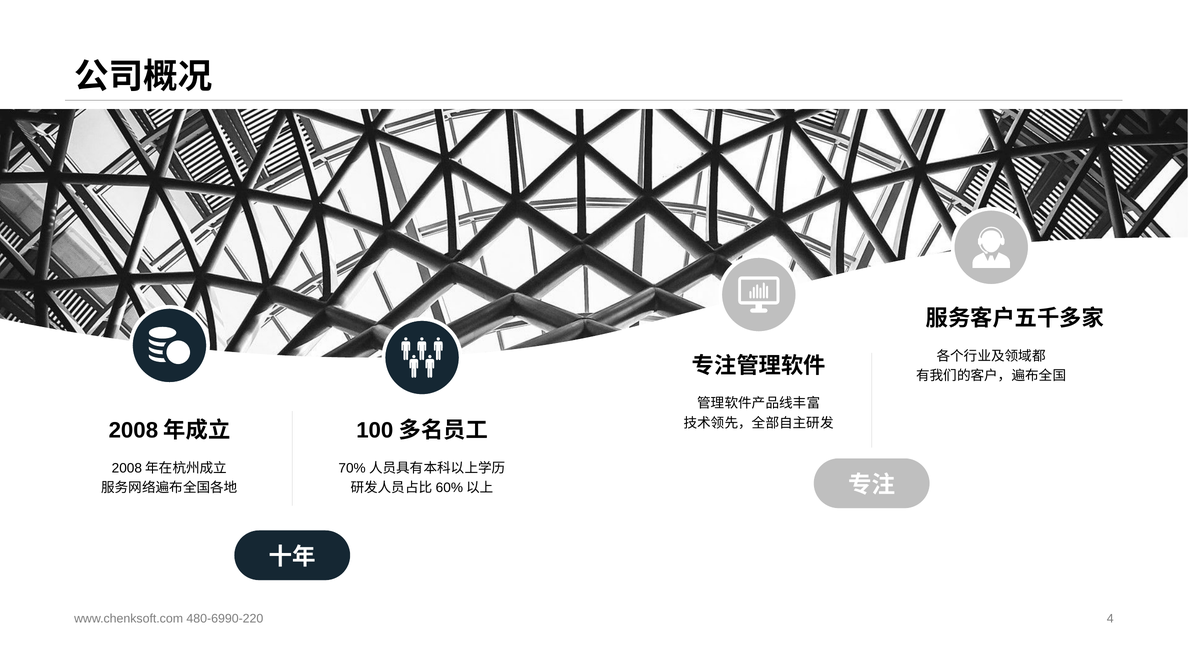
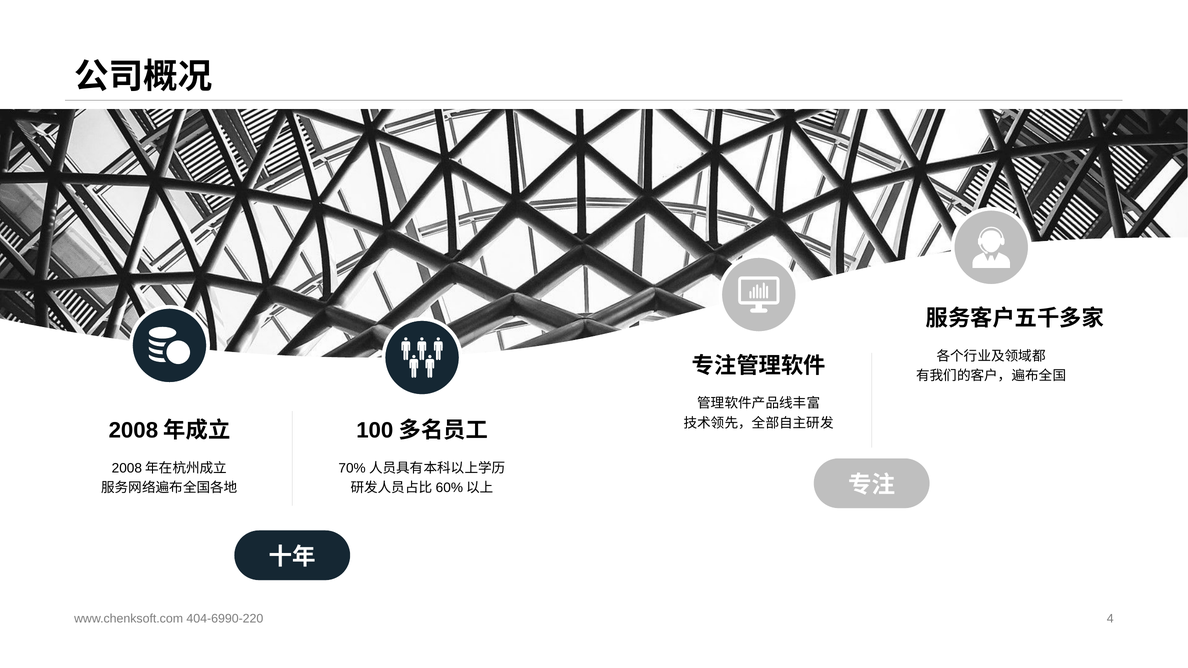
480-6990-220: 480-6990-220 -> 404-6990-220
